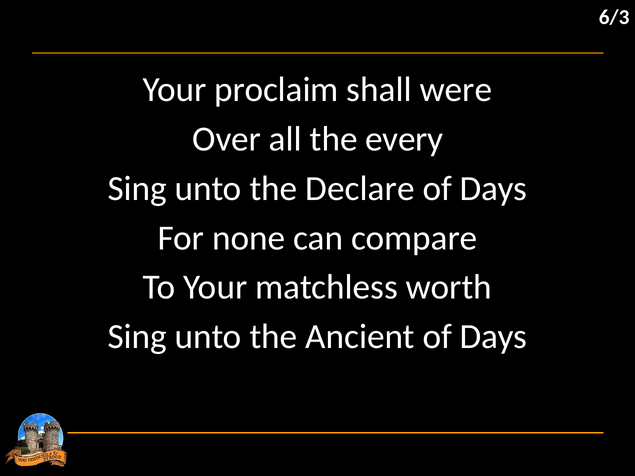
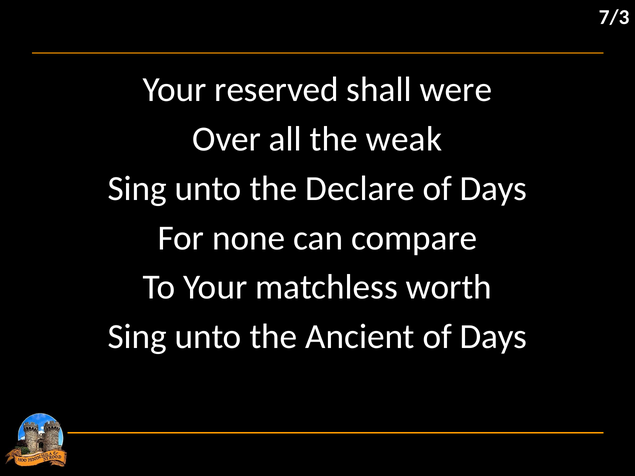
6/3: 6/3 -> 7/3
proclaim: proclaim -> reserved
every: every -> weak
